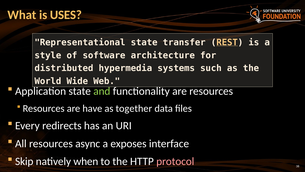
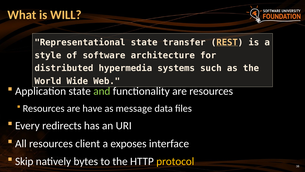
USES: USES -> WILL
together: together -> message
async: async -> client
when: when -> bytes
protocol colour: pink -> yellow
